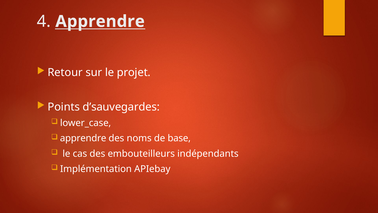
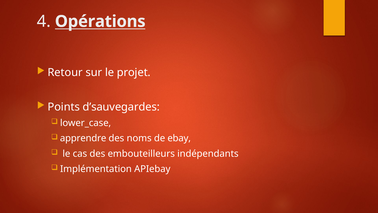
4 Apprendre: Apprendre -> Opérations
base: base -> ebay
